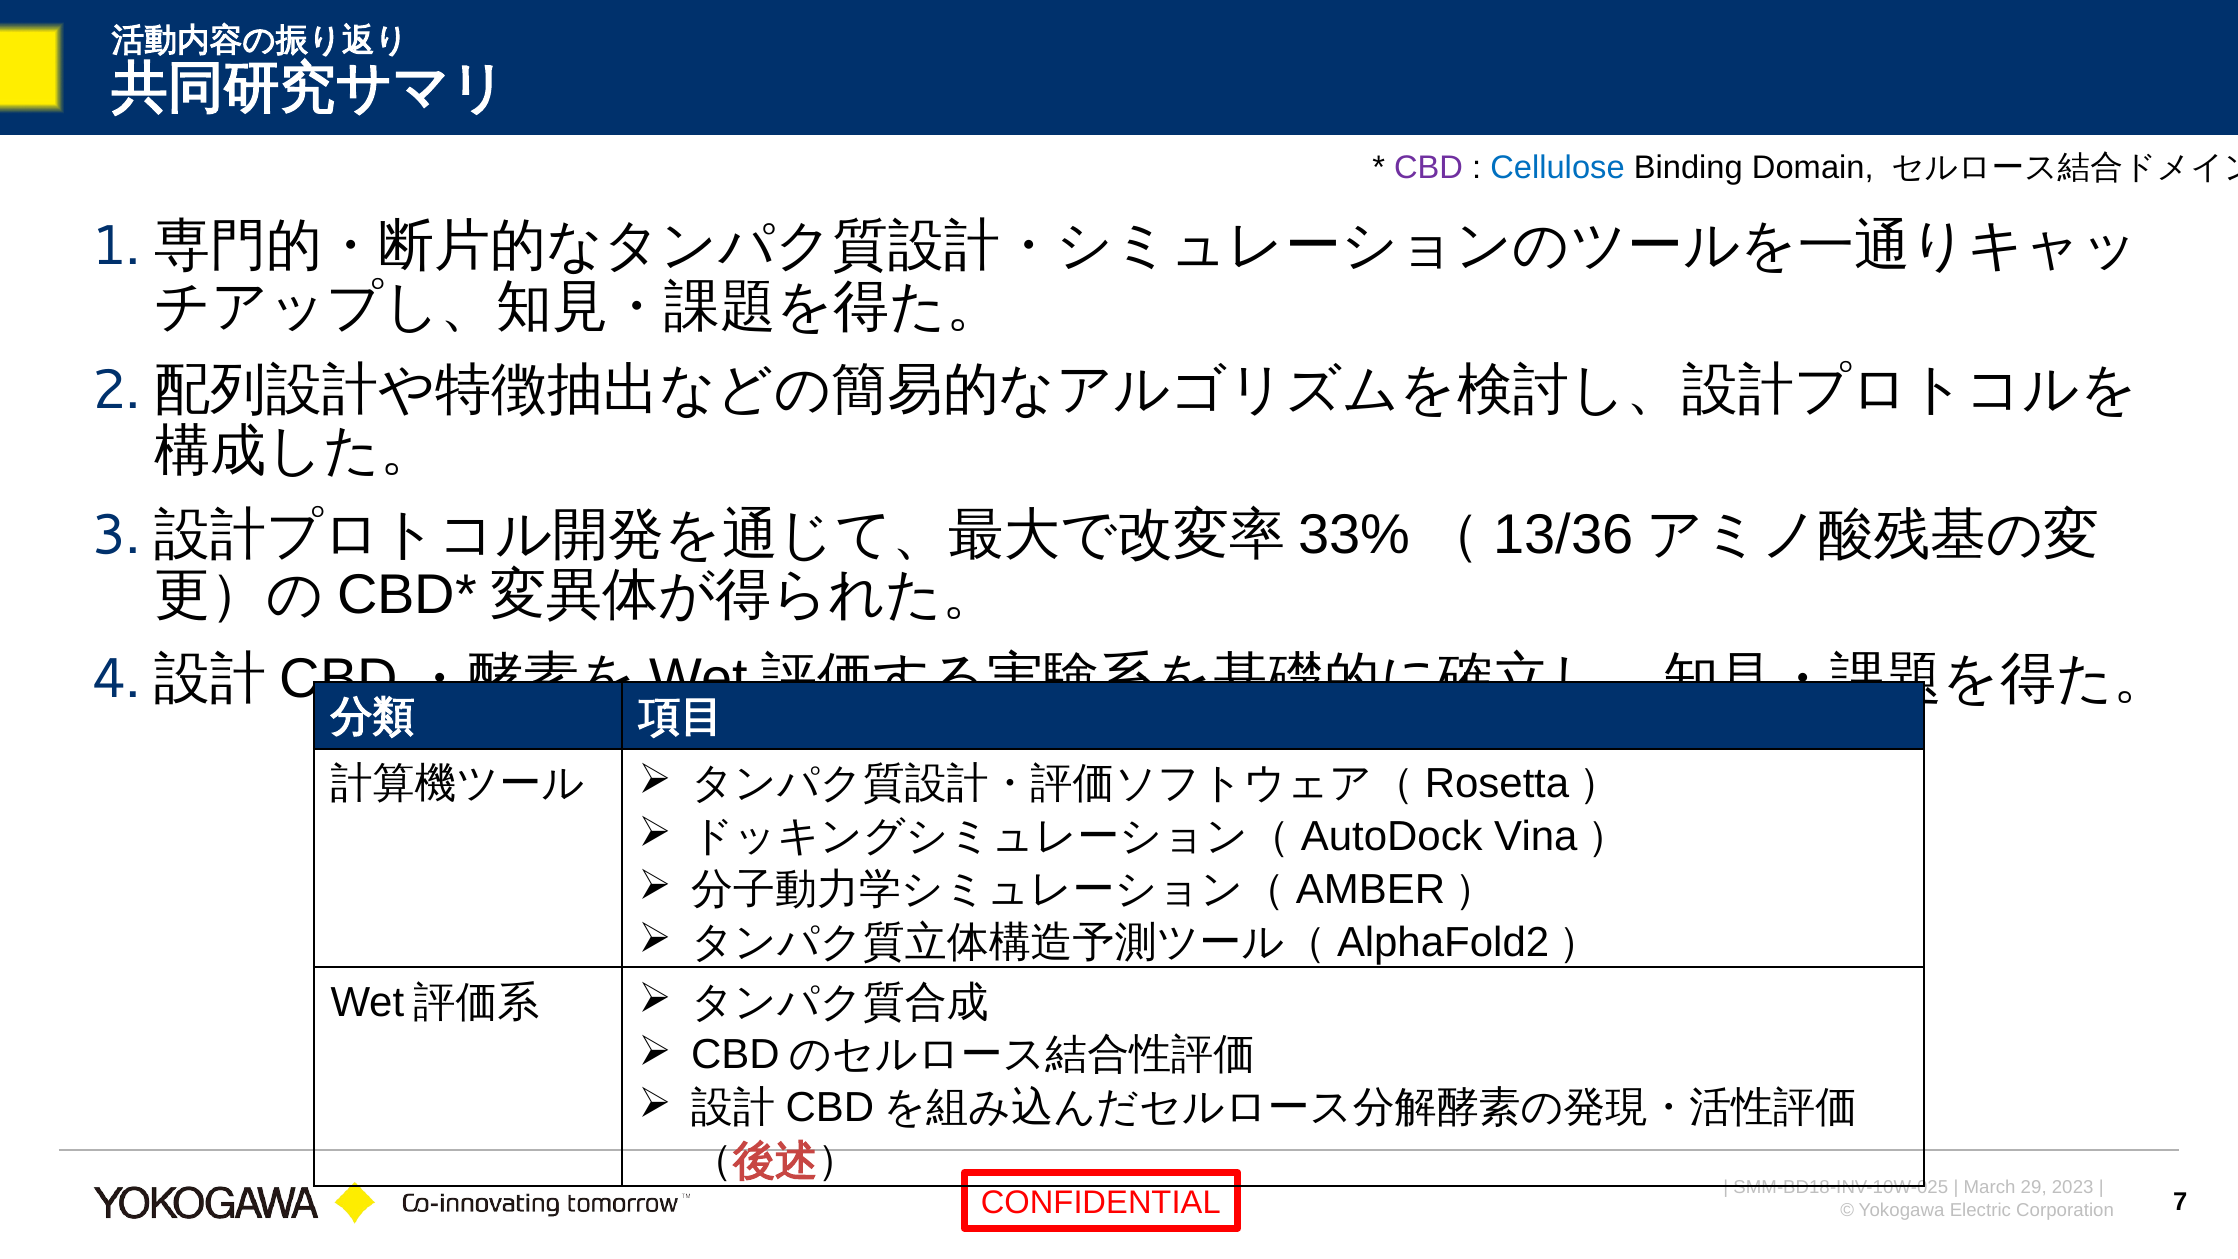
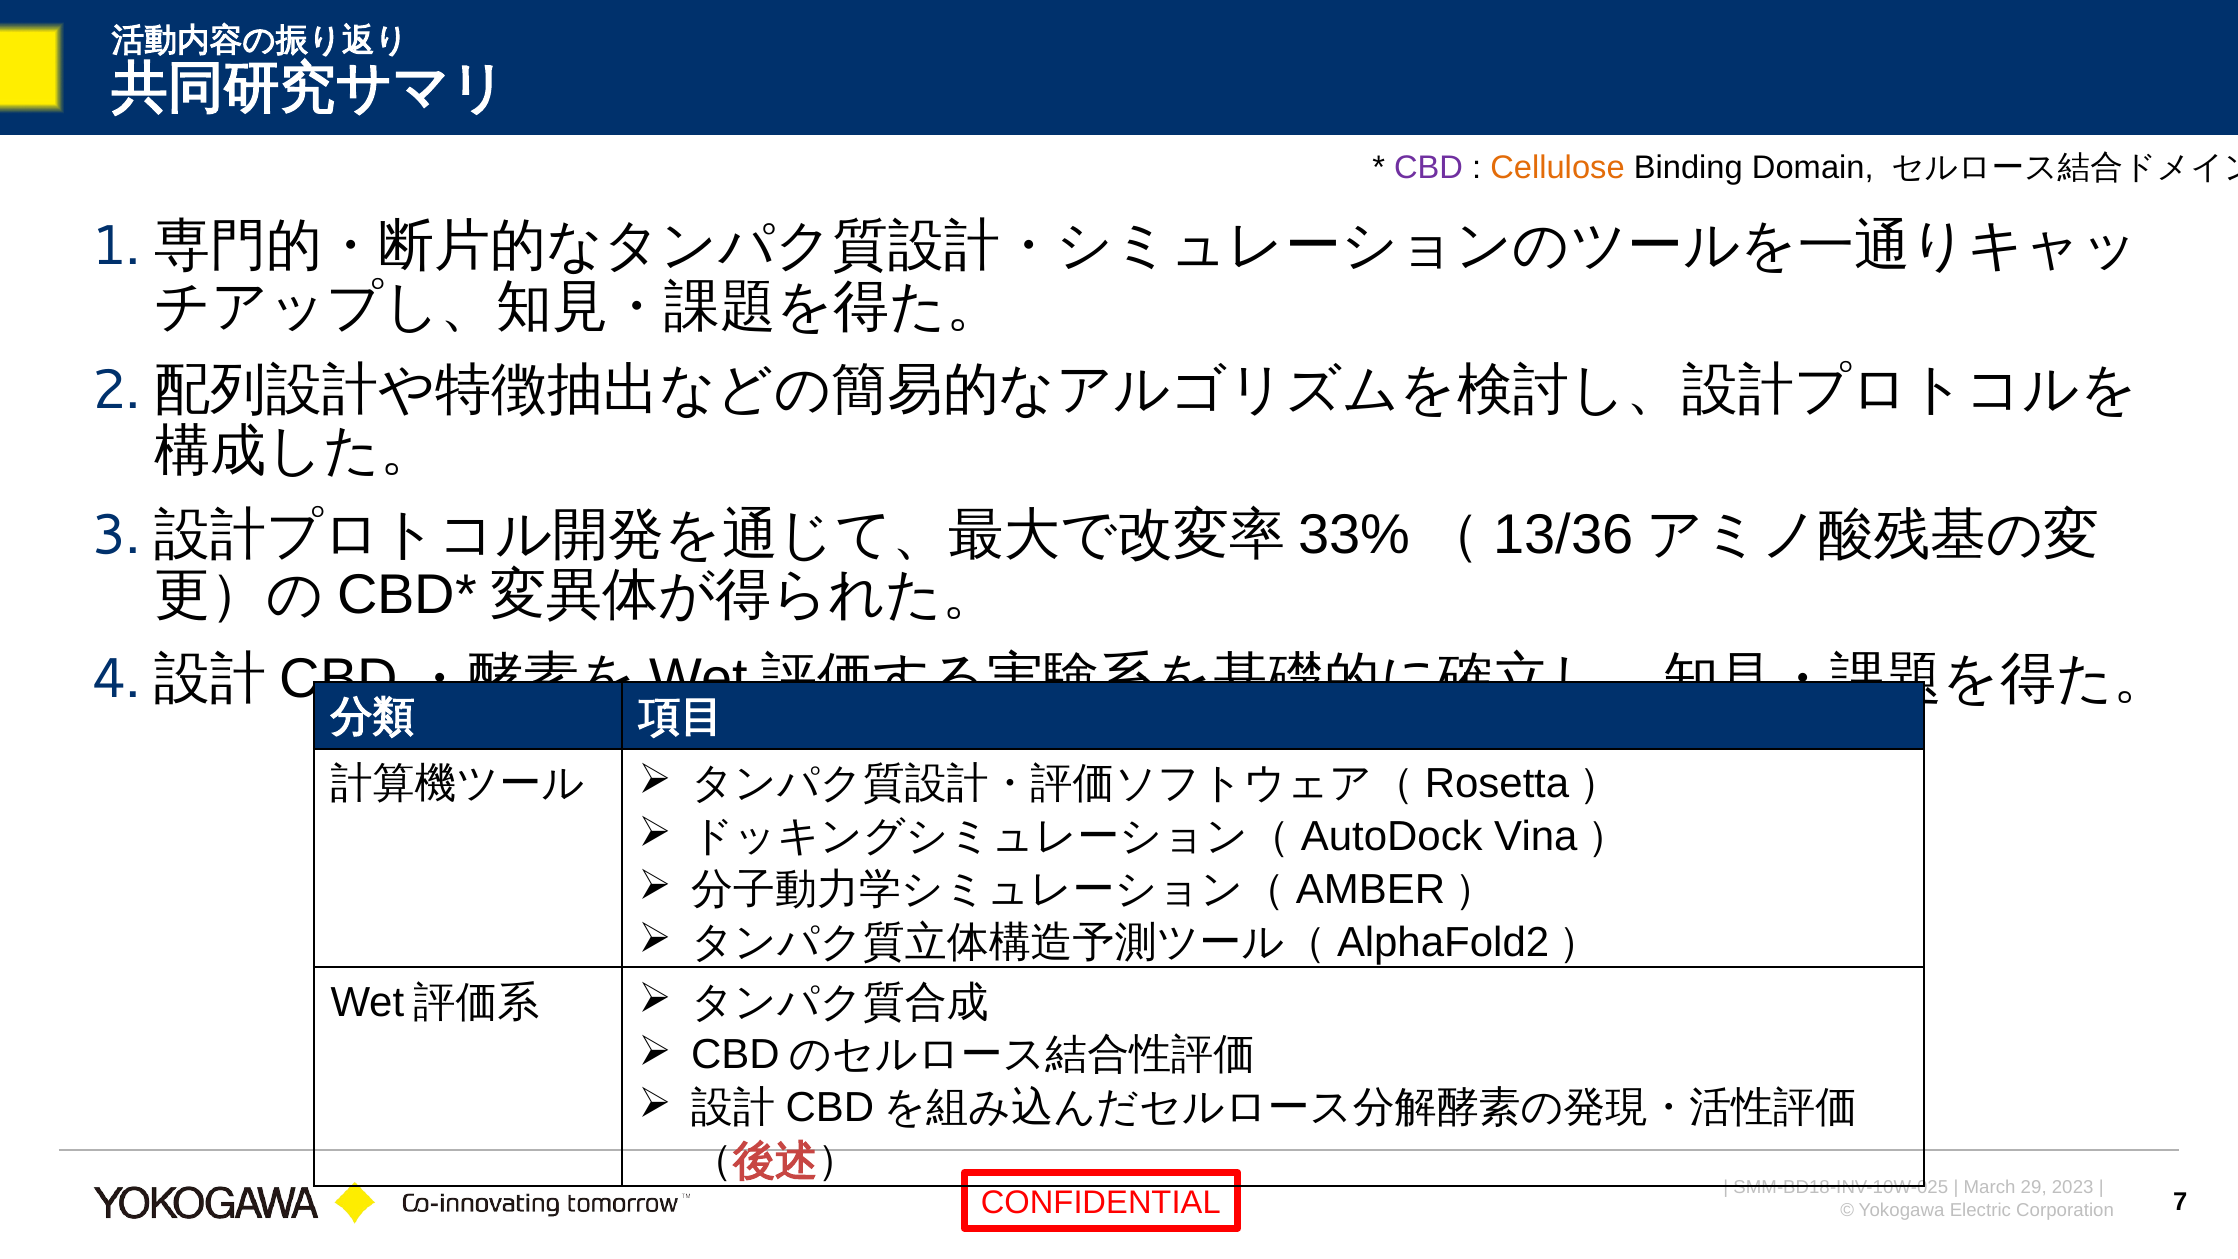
Cellulose colour: blue -> orange
